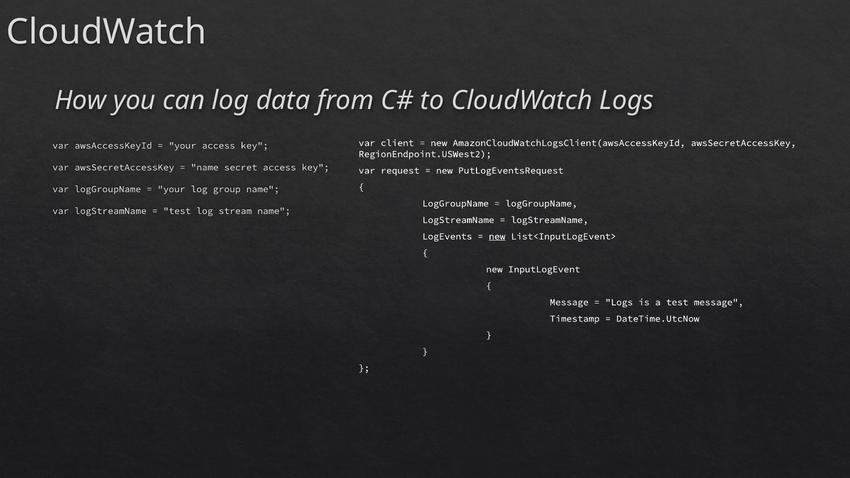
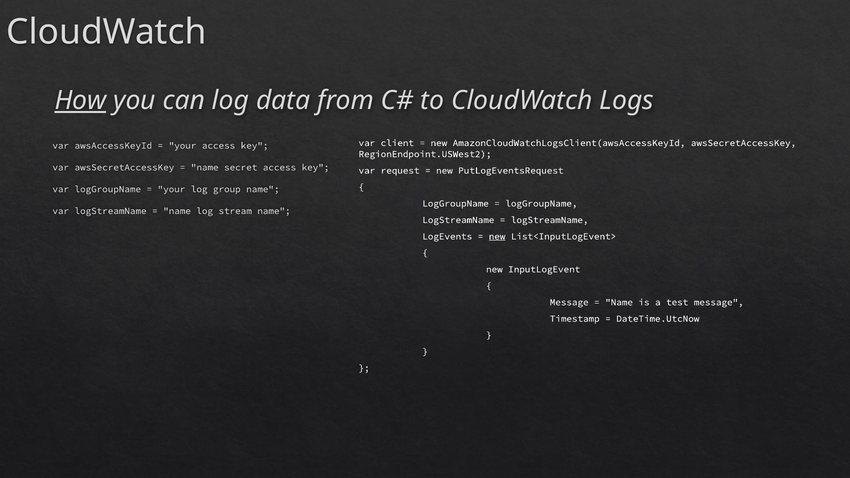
How underline: none -> present
test at (177, 211): test -> name
Logs at (619, 302): Logs -> Name
